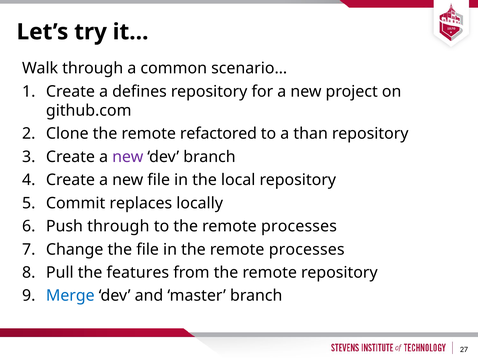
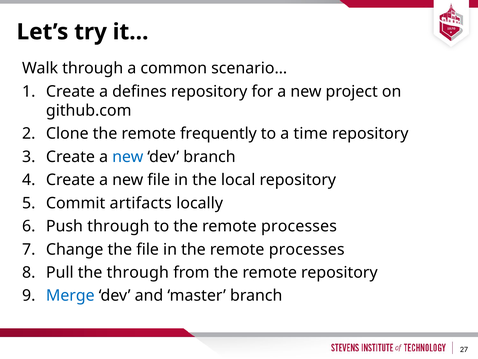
refactored: refactored -> frequently
than: than -> time
new at (128, 157) colour: purple -> blue
replaces: replaces -> artifacts
the features: features -> through
